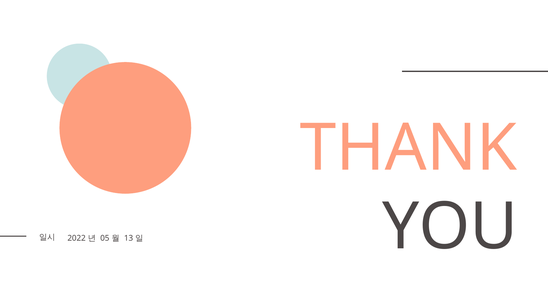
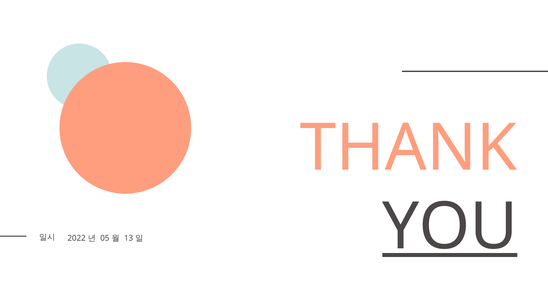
YOU underline: none -> present
